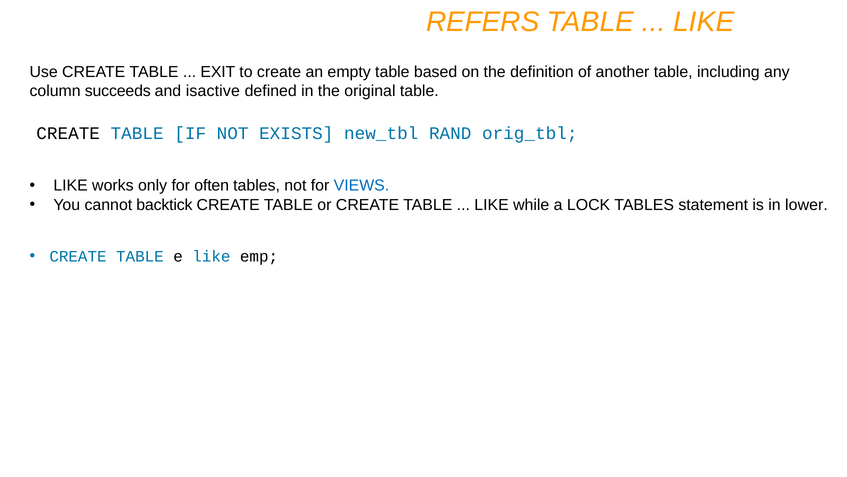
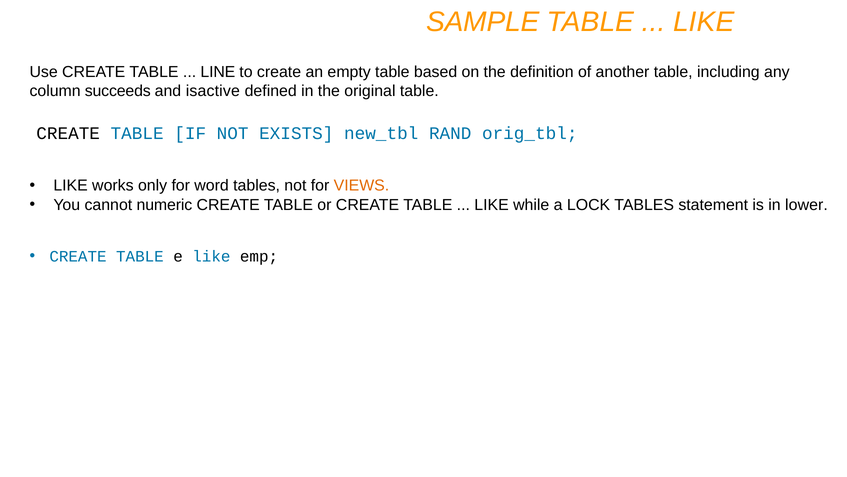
REFERS: REFERS -> SAMPLE
EXIT: EXIT -> LINE
often: often -> word
VIEWS colour: blue -> orange
backtick: backtick -> numeric
